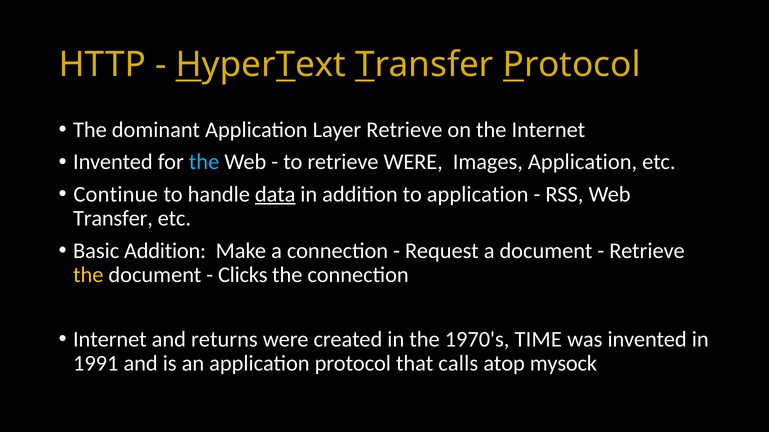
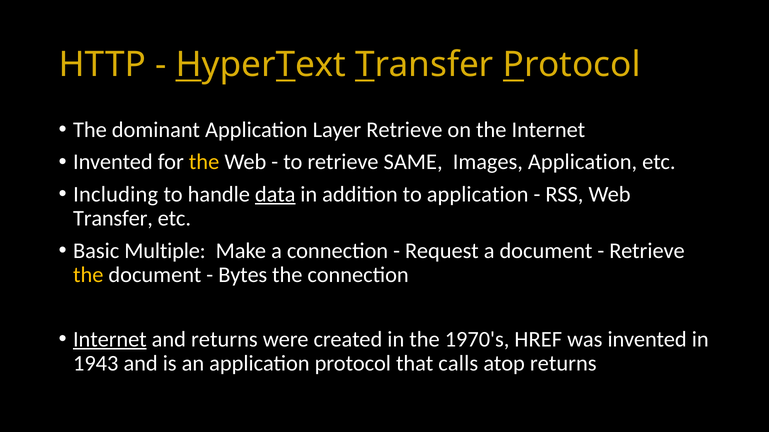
the at (204, 162) colour: light blue -> yellow
retrieve WERE: WERE -> SAME
Continue: Continue -> Including
Basic Addition: Addition -> Multiple
Clicks: Clicks -> Bytes
Internet at (110, 340) underline: none -> present
TIME: TIME -> HREF
1991: 1991 -> 1943
atop mysock: mysock -> returns
